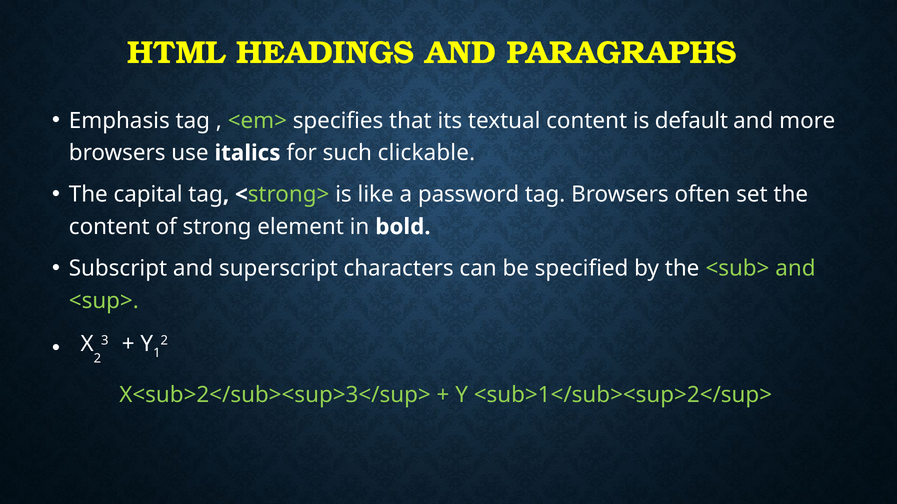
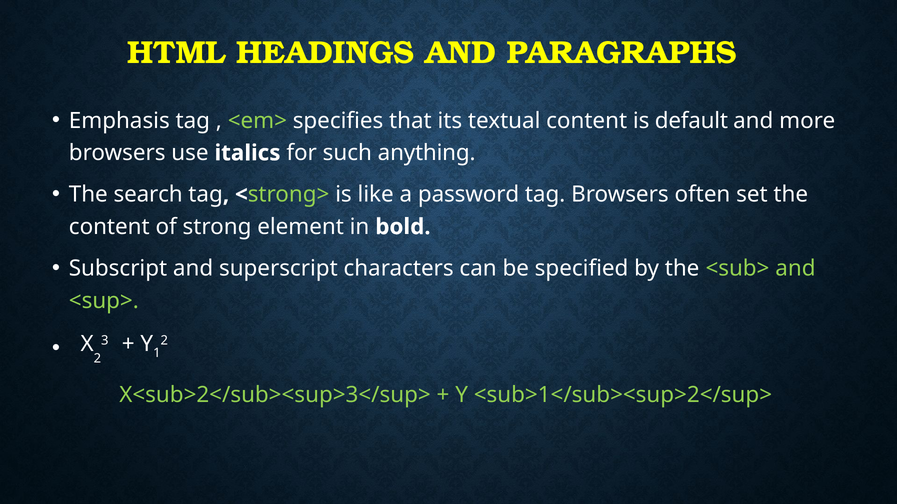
clickable: clickable -> anything
capital: capital -> search
